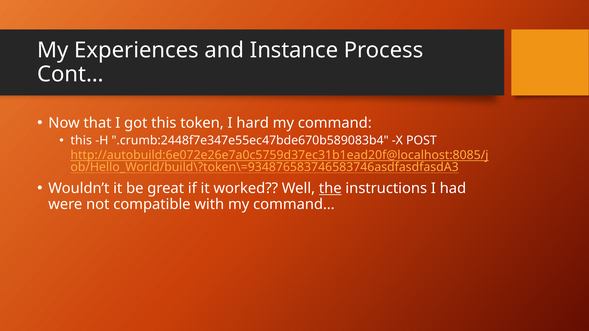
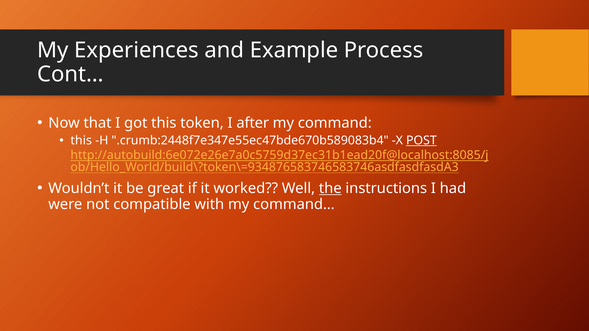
Instance: Instance -> Example
hard: hard -> after
POST underline: none -> present
